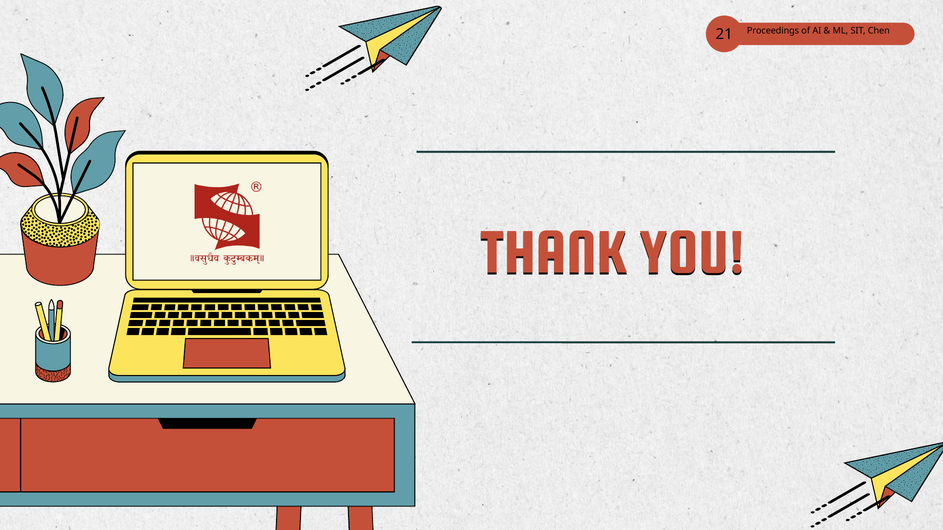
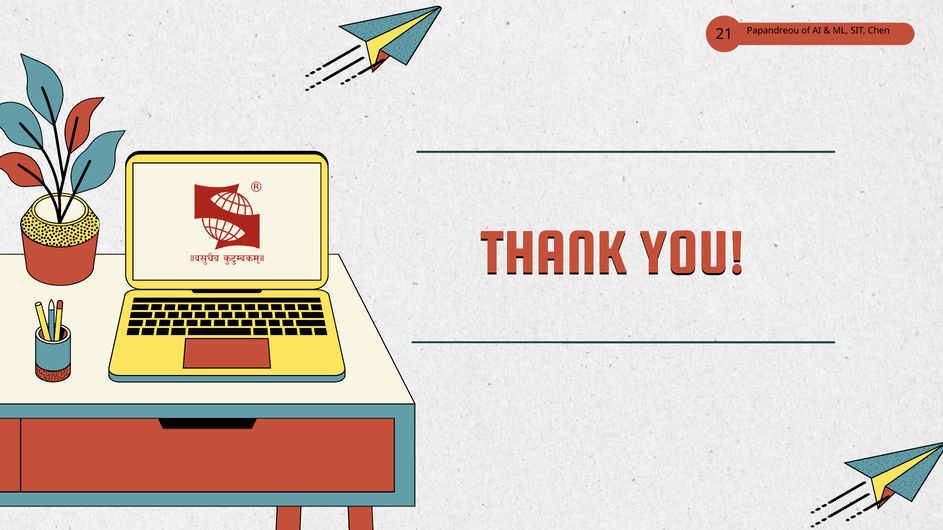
Proceedings: Proceedings -> Papandreou
